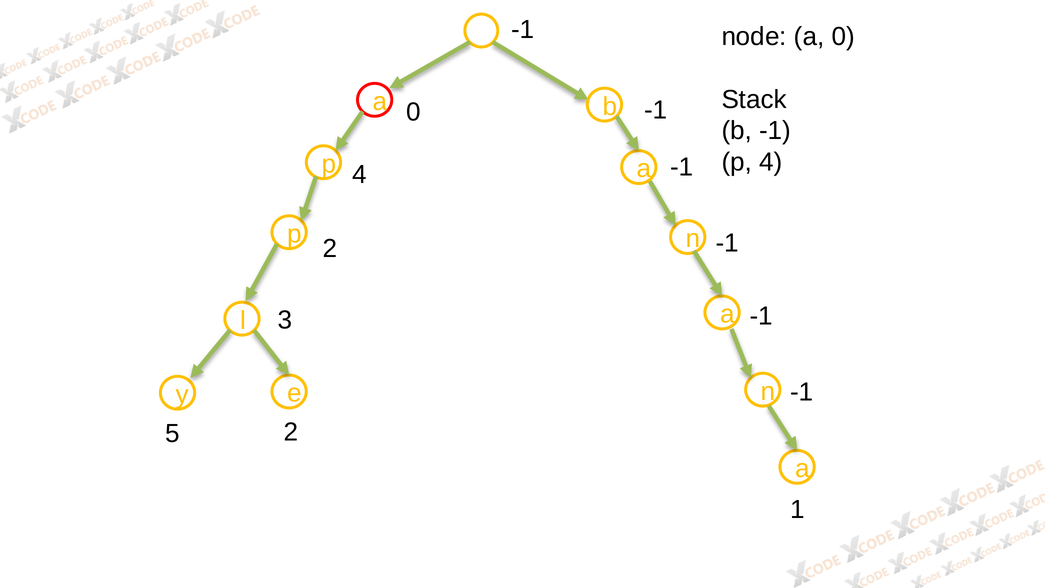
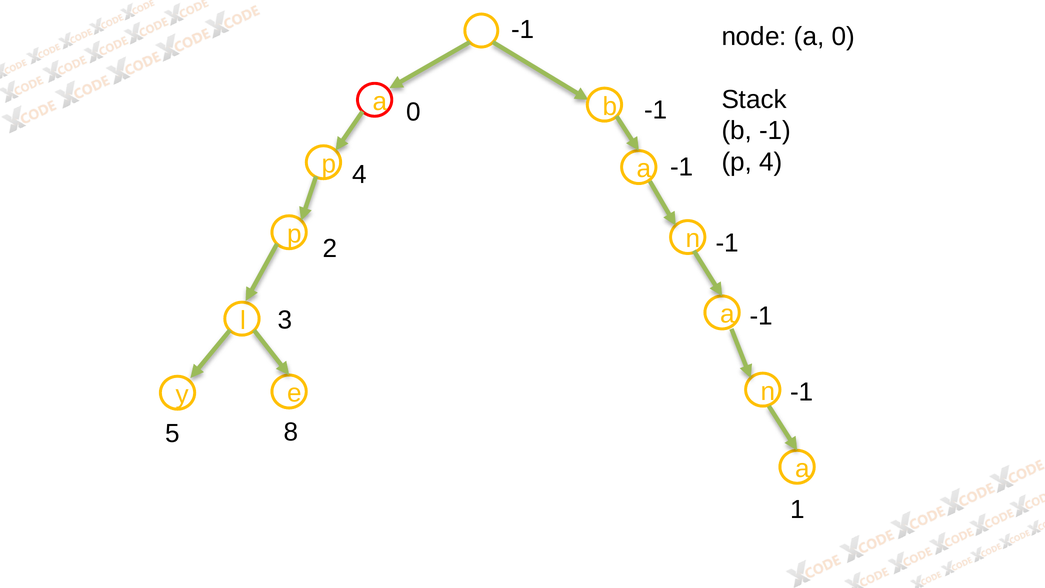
5 2: 2 -> 8
